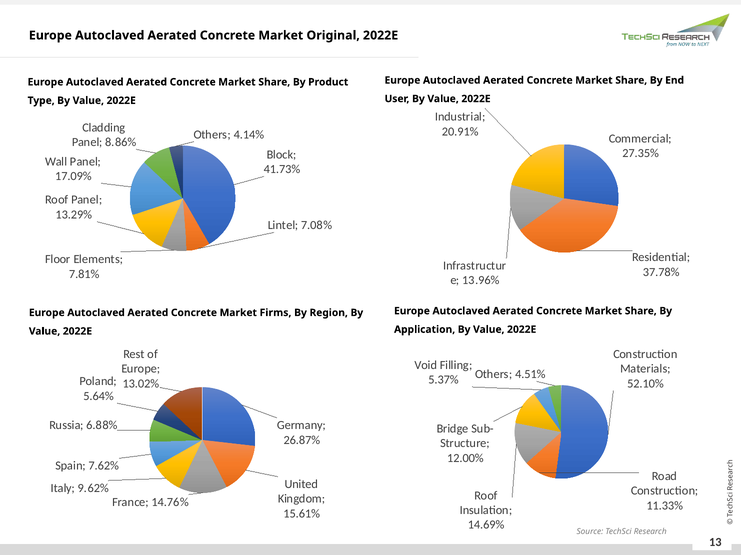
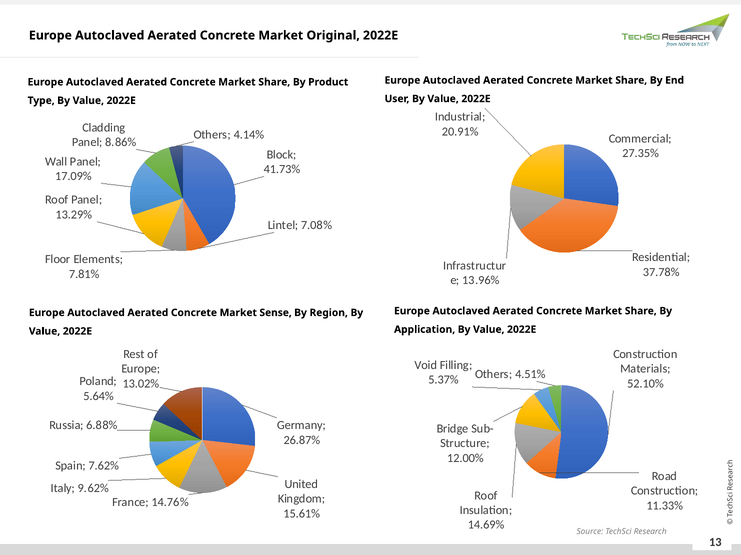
Firms: Firms -> Sense
